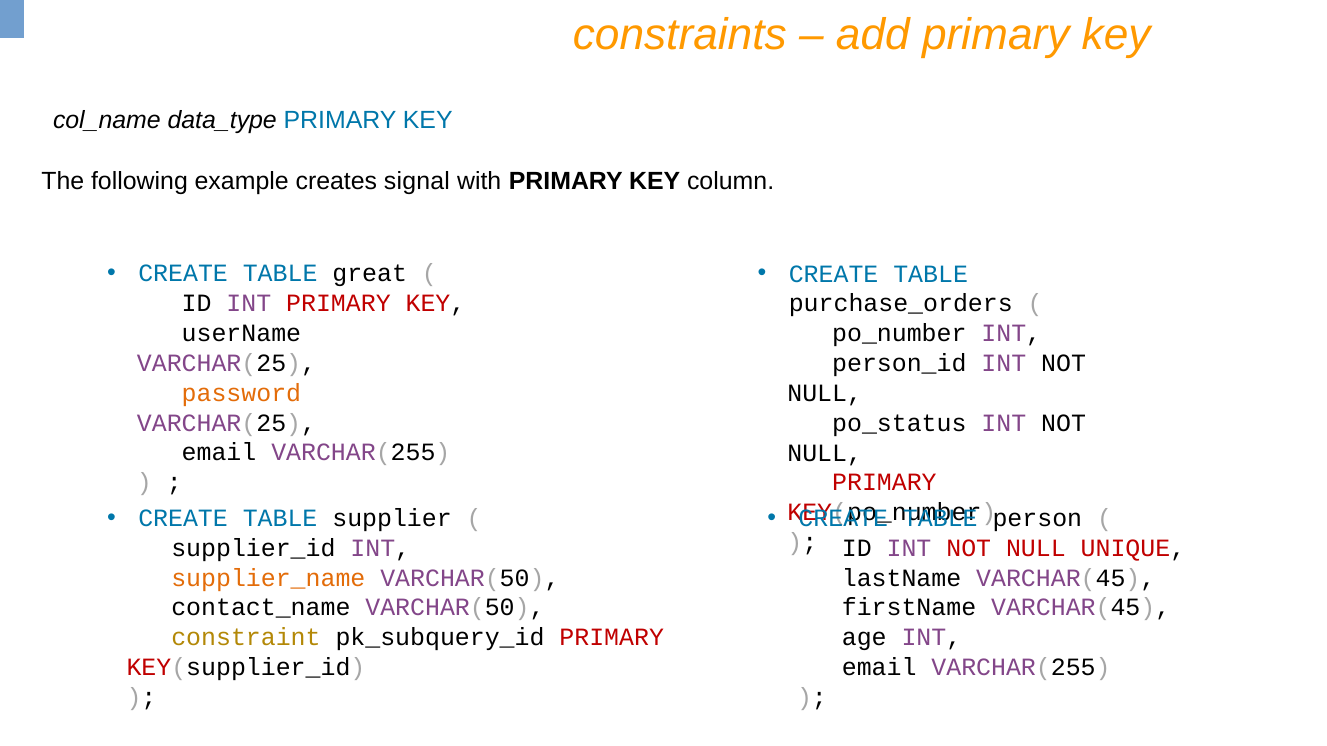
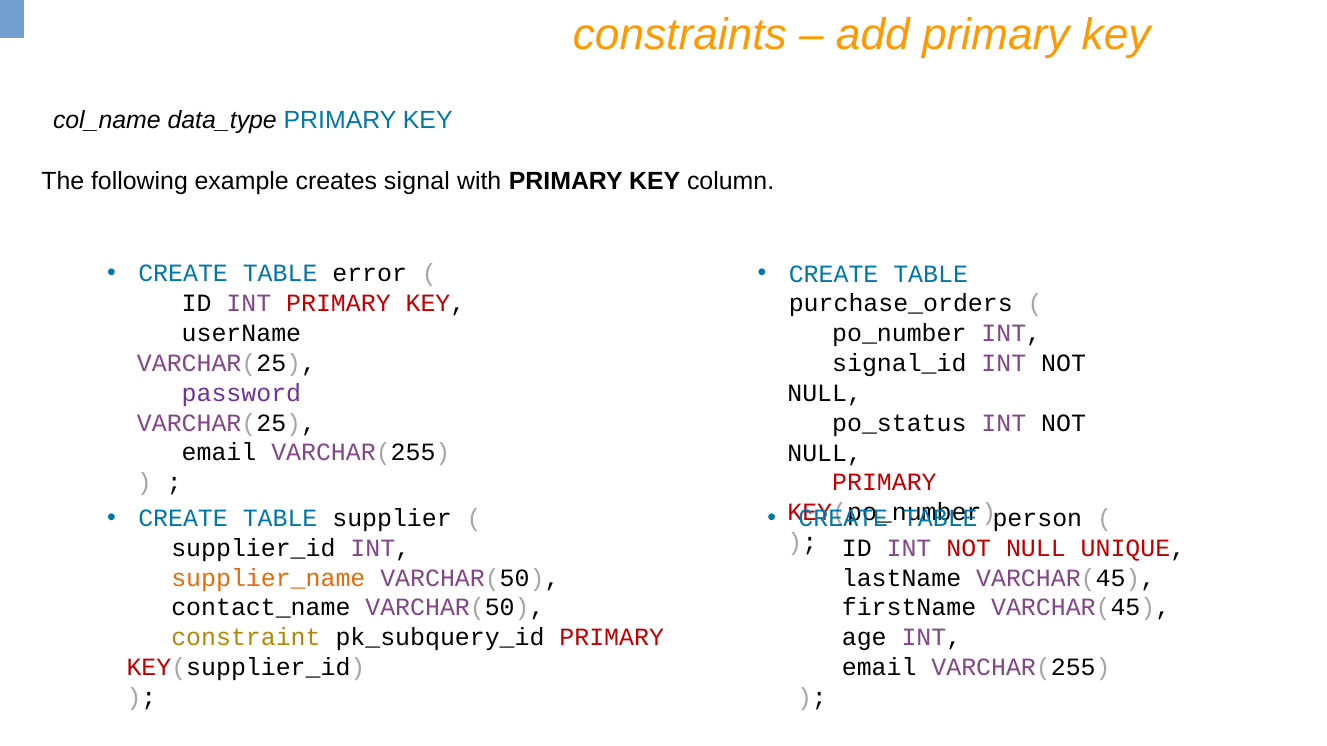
great: great -> error
person_id: person_id -> signal_id
password colour: orange -> purple
